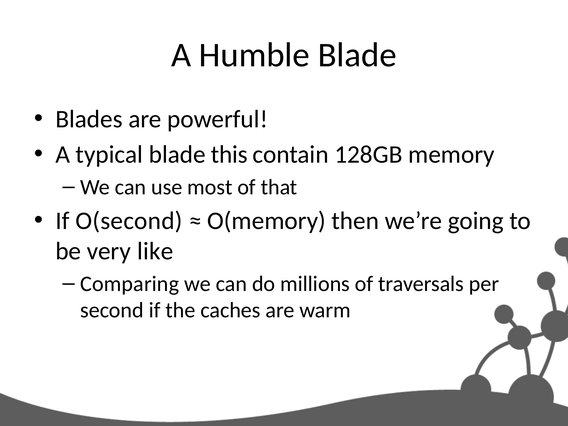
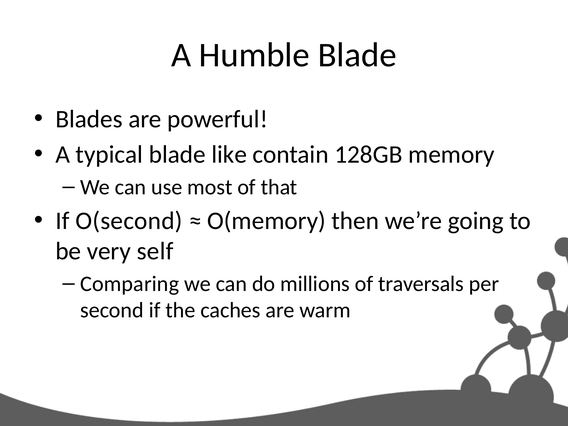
this: this -> like
like: like -> self
